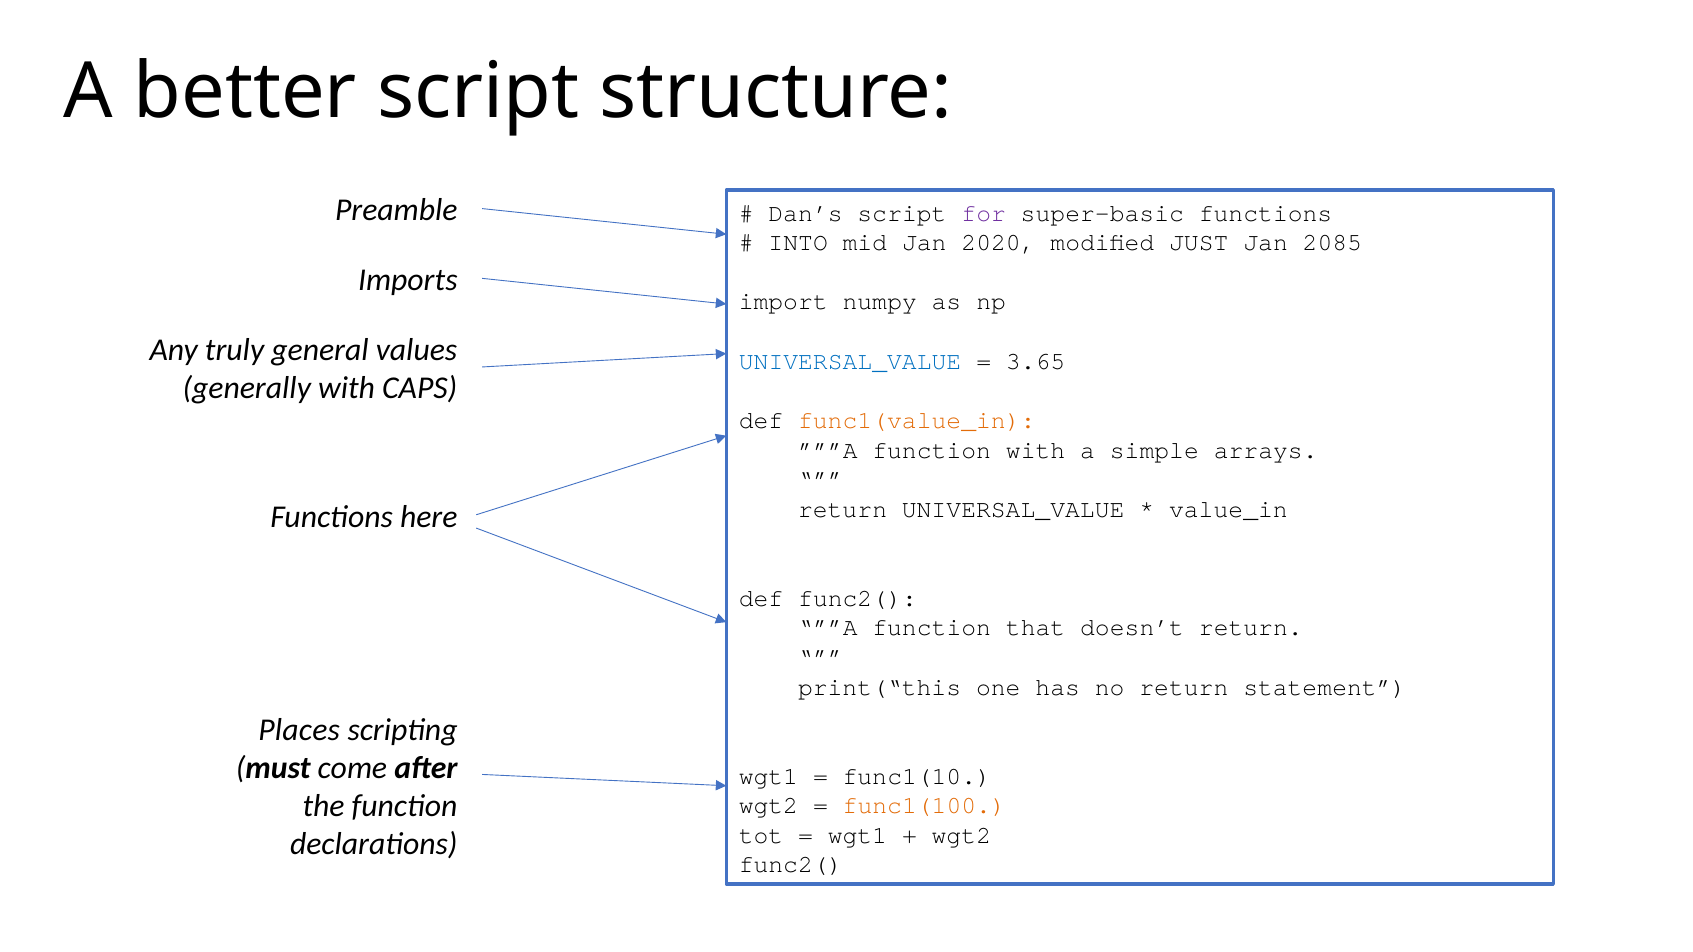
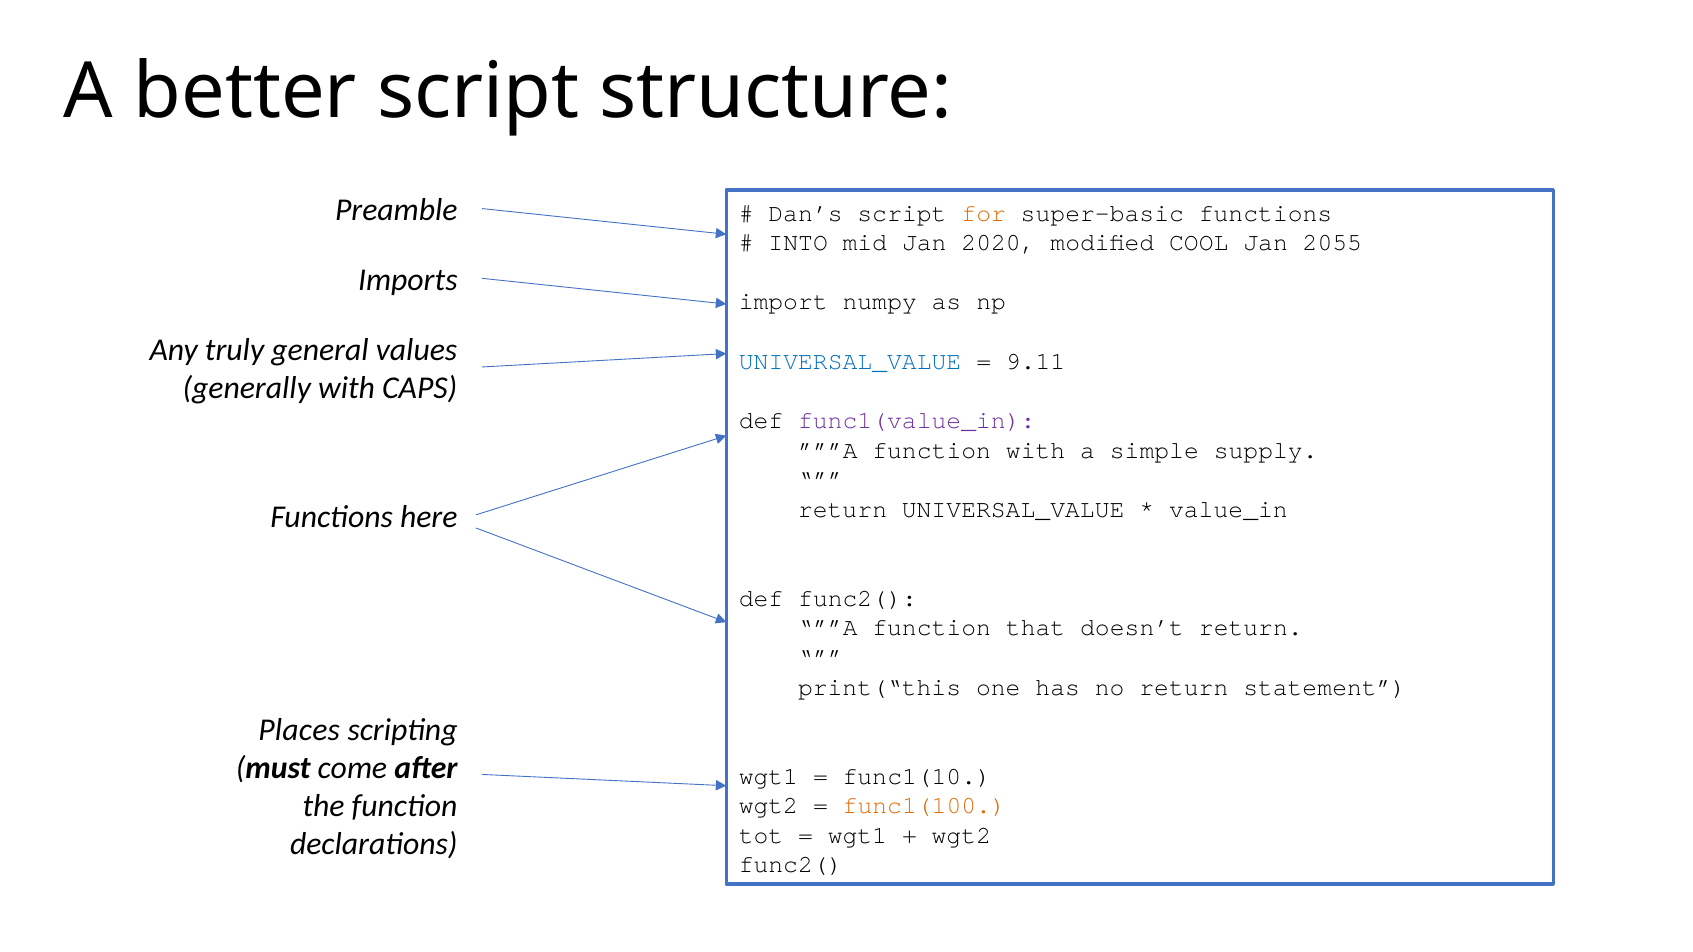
for colour: purple -> orange
JUST: JUST -> COOL
2085: 2085 -> 2055
3.65: 3.65 -> 9.11
func1(value_in colour: orange -> purple
arrays: arrays -> supply
